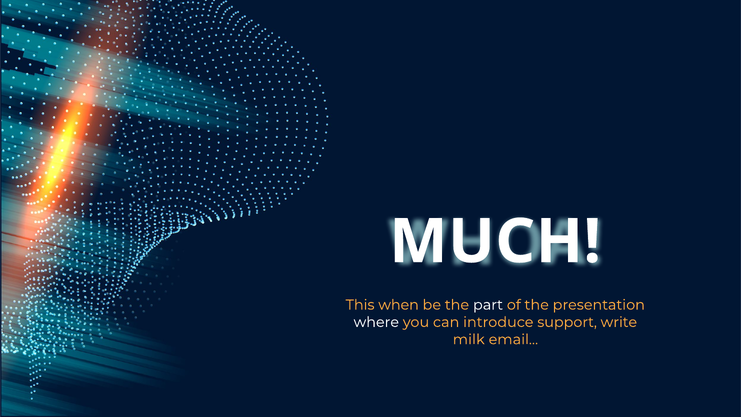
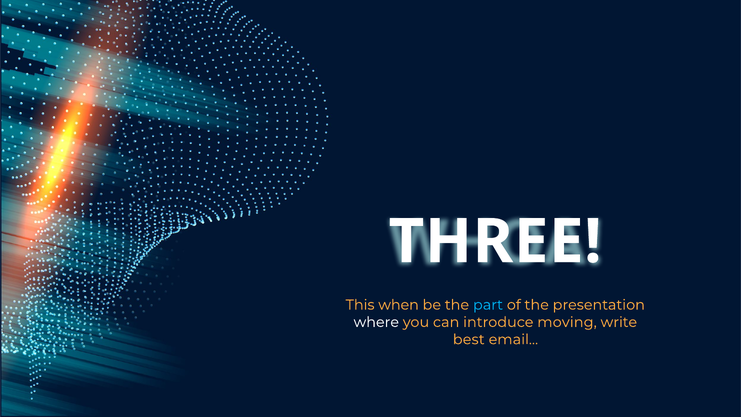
MUCH: MUCH -> THREE
part colour: white -> light blue
support: support -> moving
milk: milk -> best
